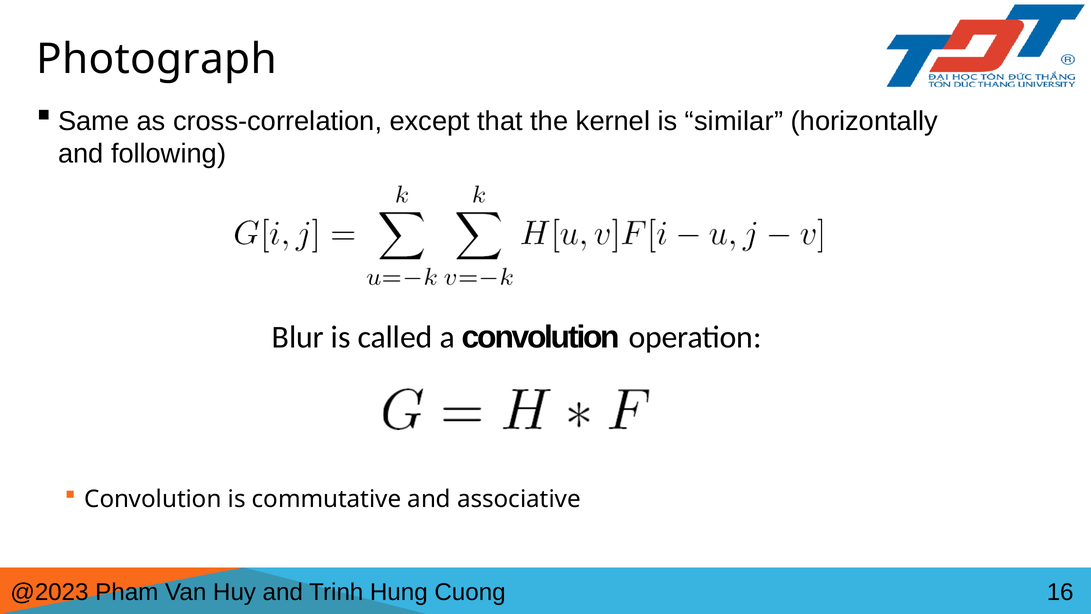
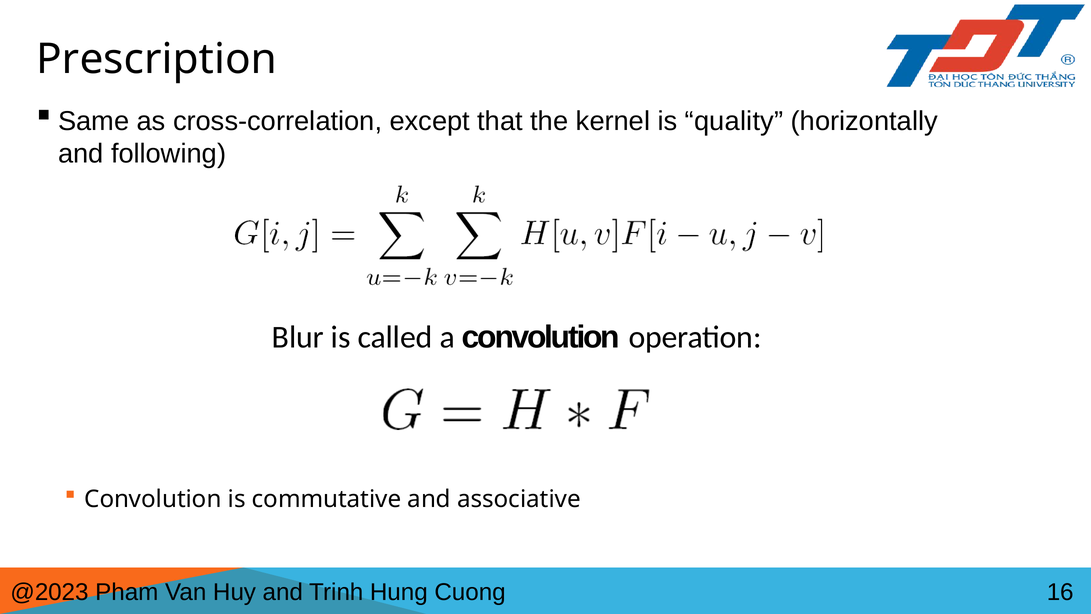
Photograph: Photograph -> Prescription
similar: similar -> quality
